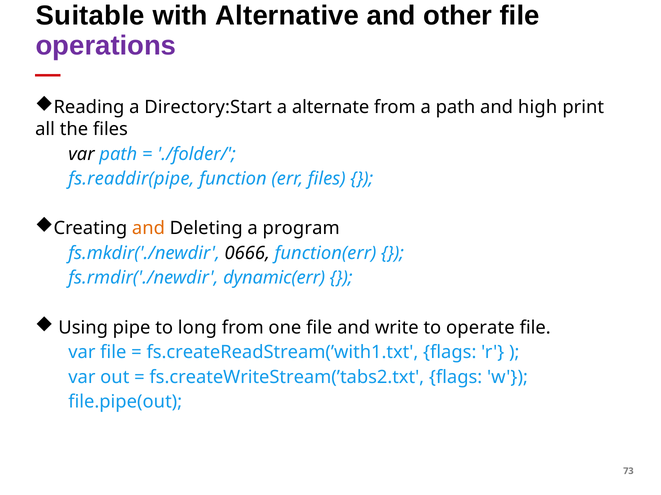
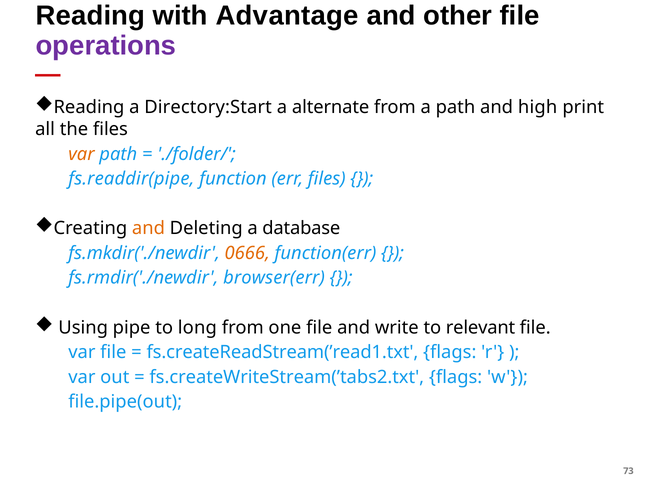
Suitable at (90, 16): Suitable -> Reading
Alternative: Alternative -> Advantage
var at (81, 154) colour: black -> orange
program: program -> database
0666 colour: black -> orange
dynamic(err: dynamic(err -> browser(err
operate: operate -> relevant
fs.createReadStream(’with1.txt: fs.createReadStream(’with1.txt -> fs.createReadStream(’read1.txt
